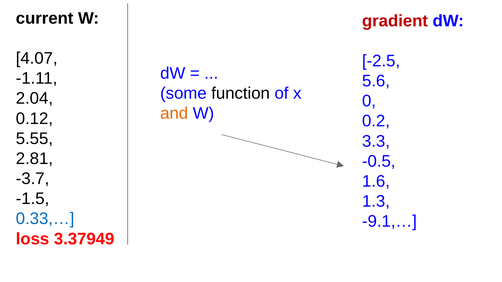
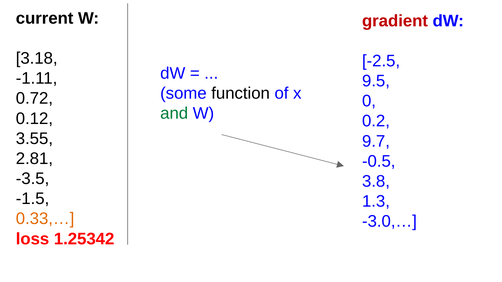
4.07: 4.07 -> 3.18
5.6: 5.6 -> 9.5
2.04: 2.04 -> 0.72
and colour: orange -> green
5.55: 5.55 -> 3.55
3.3: 3.3 -> 9.7
-3.7: -3.7 -> -3.5
1.6: 1.6 -> 3.8
0.33,… colour: blue -> orange
-9.1,…: -9.1,… -> -3.0,…
3.37949: 3.37949 -> 1.25342
